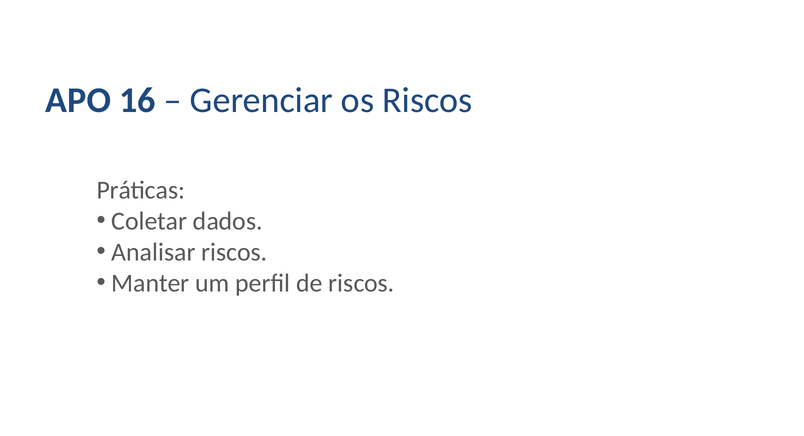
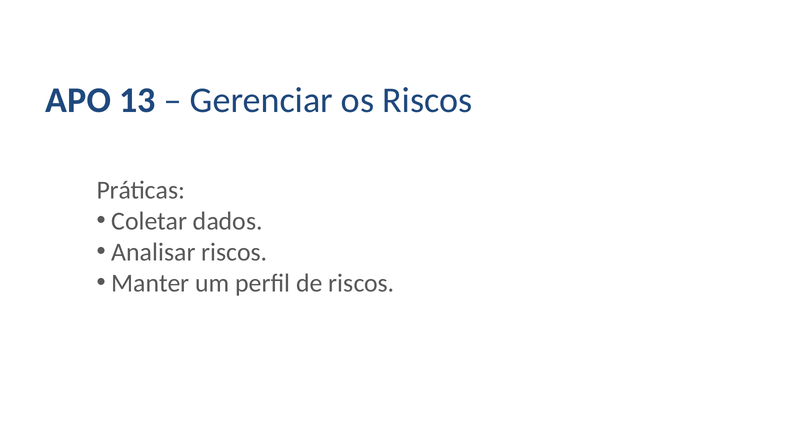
16: 16 -> 13
